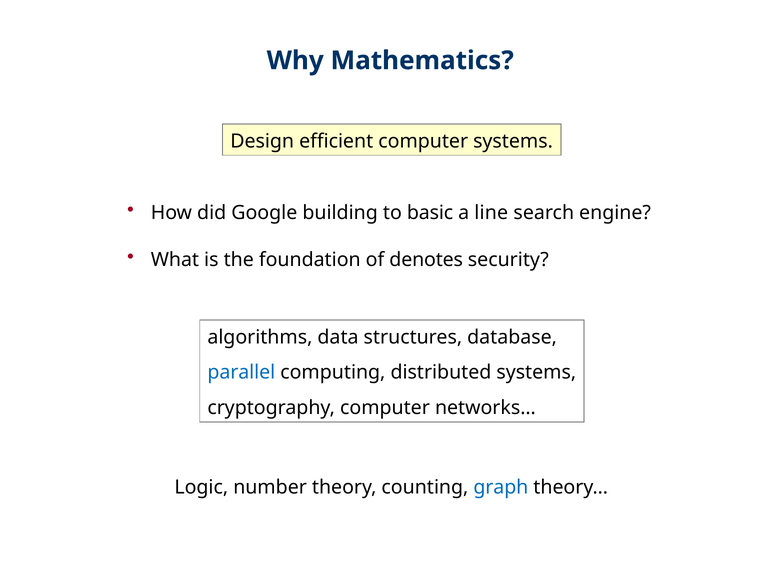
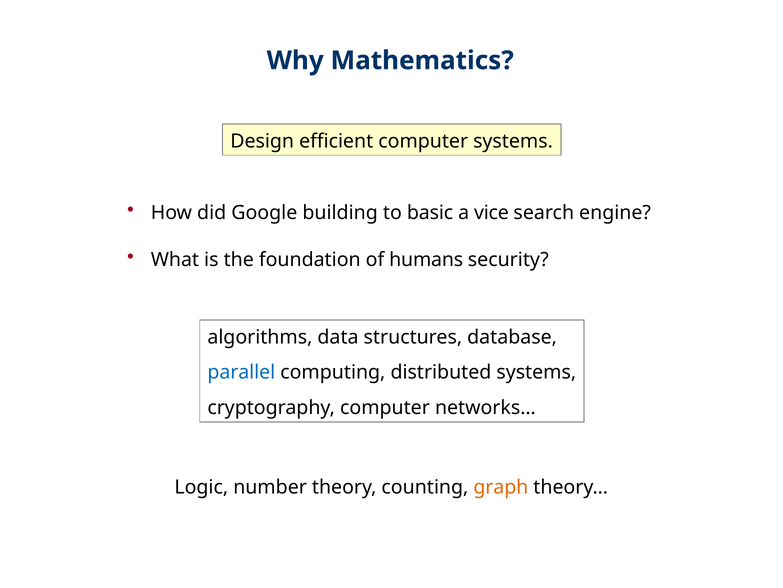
line: line -> vice
denotes: denotes -> humans
graph colour: blue -> orange
